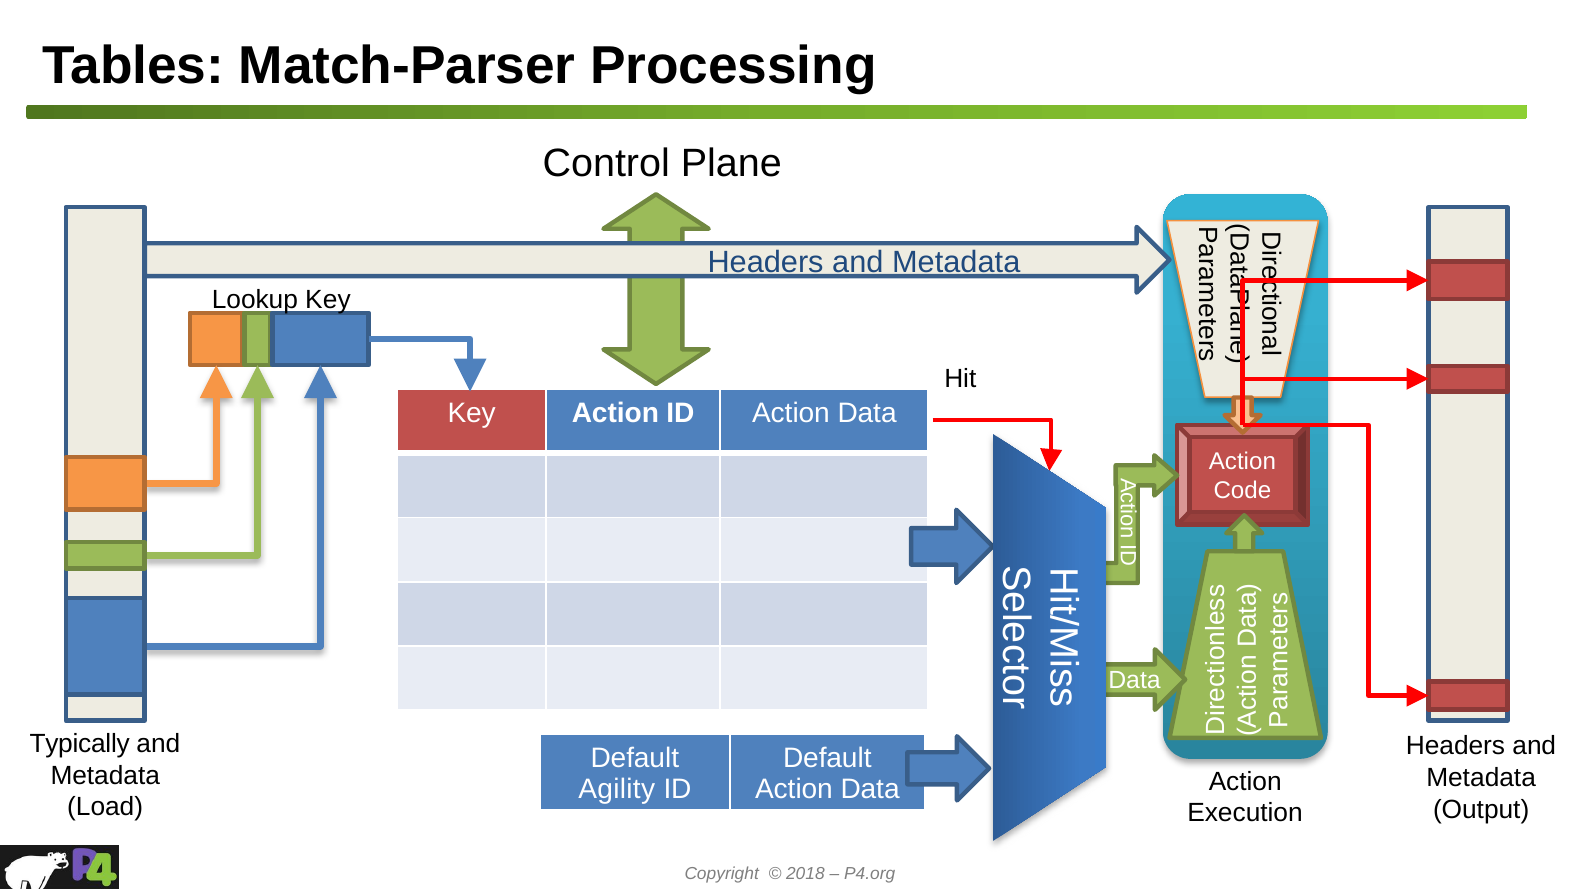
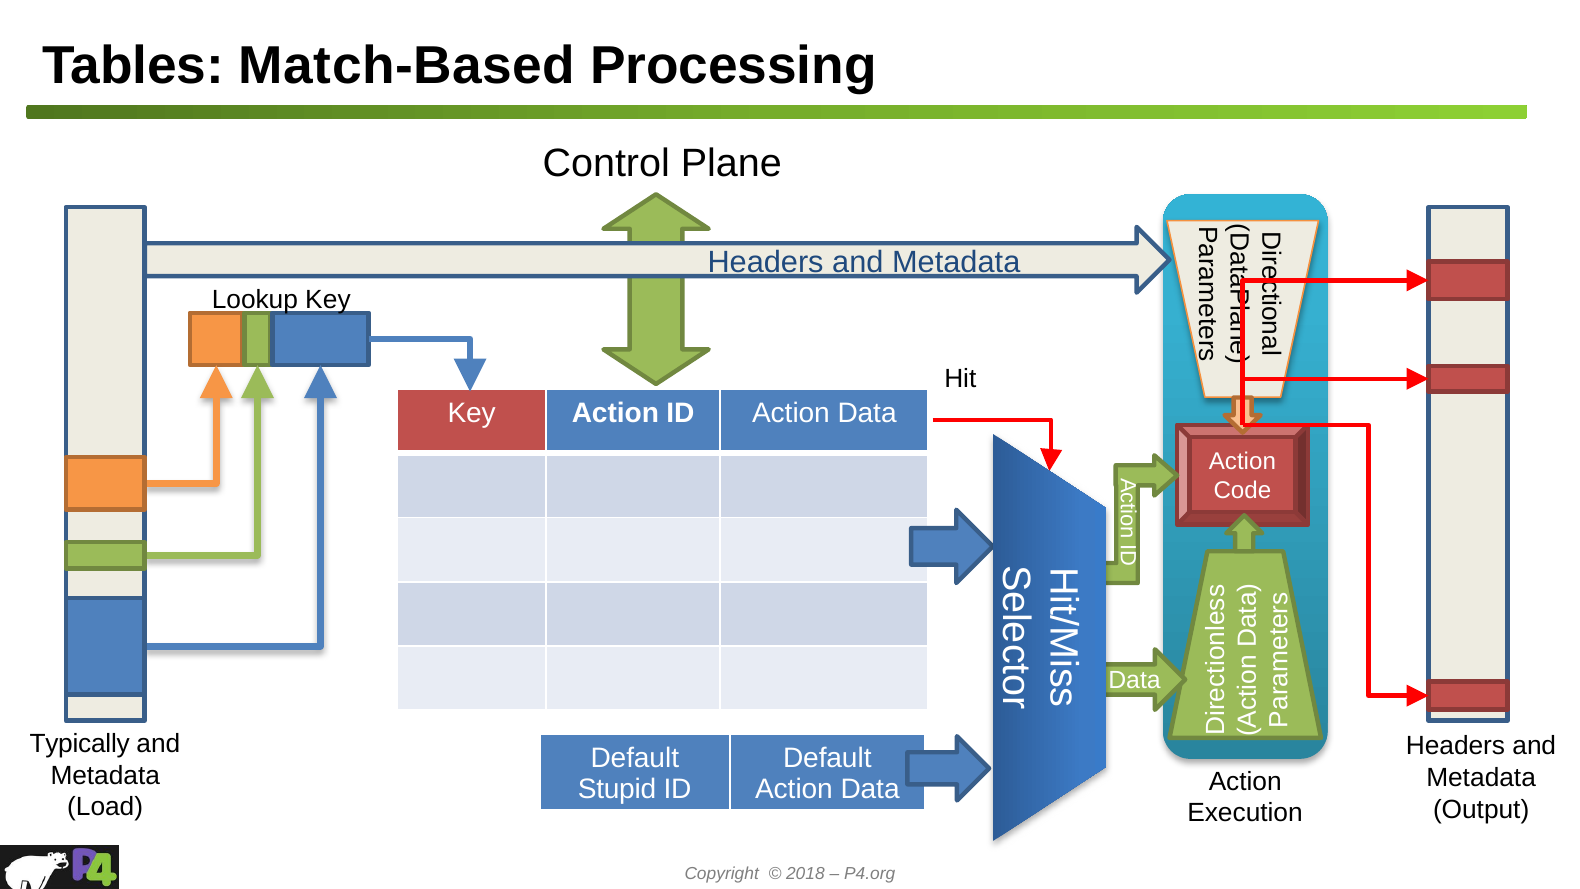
Match-Parser: Match-Parser -> Match-Based
Agility: Agility -> Stupid
